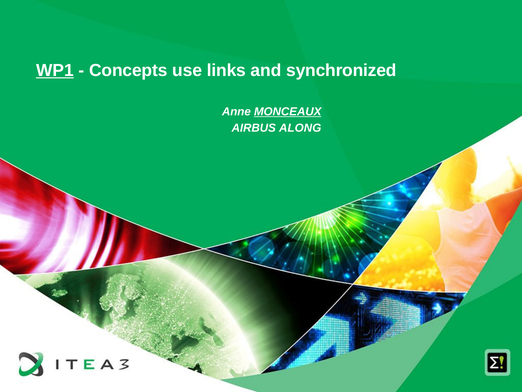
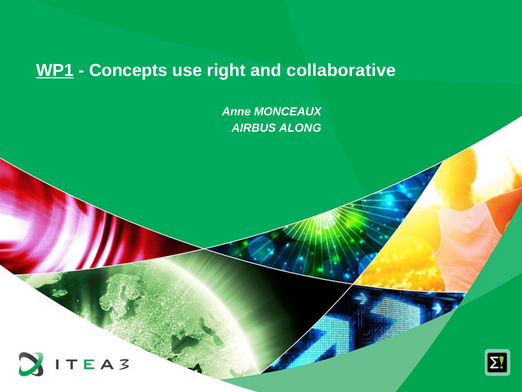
links: links -> right
synchronized: synchronized -> collaborative
MONCEAUX underline: present -> none
